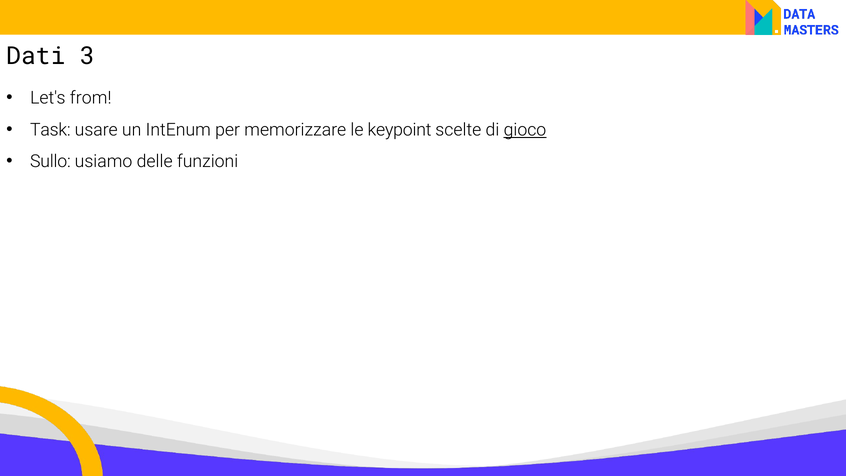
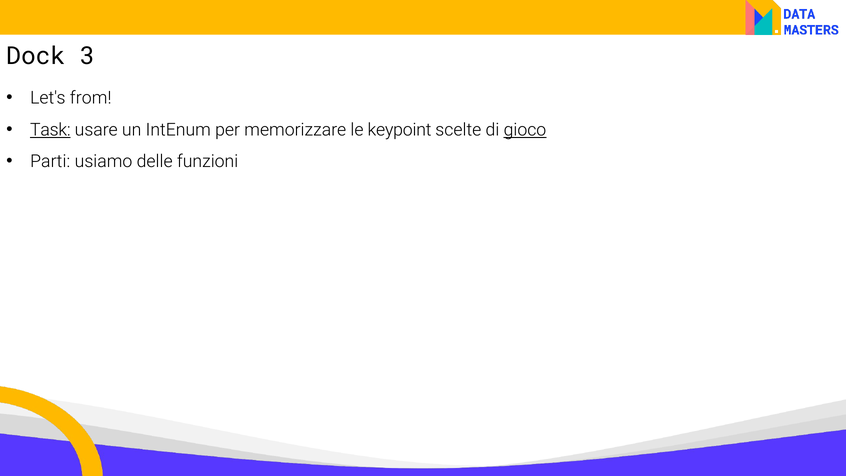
Dati: Dati -> Dock
Task underline: none -> present
Sullo: Sullo -> Parti
